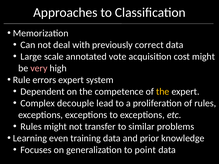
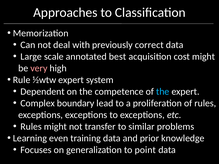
vote: vote -> best
errors: errors -> ½wtw
the at (163, 92) colour: yellow -> light blue
decouple: decouple -> boundary
